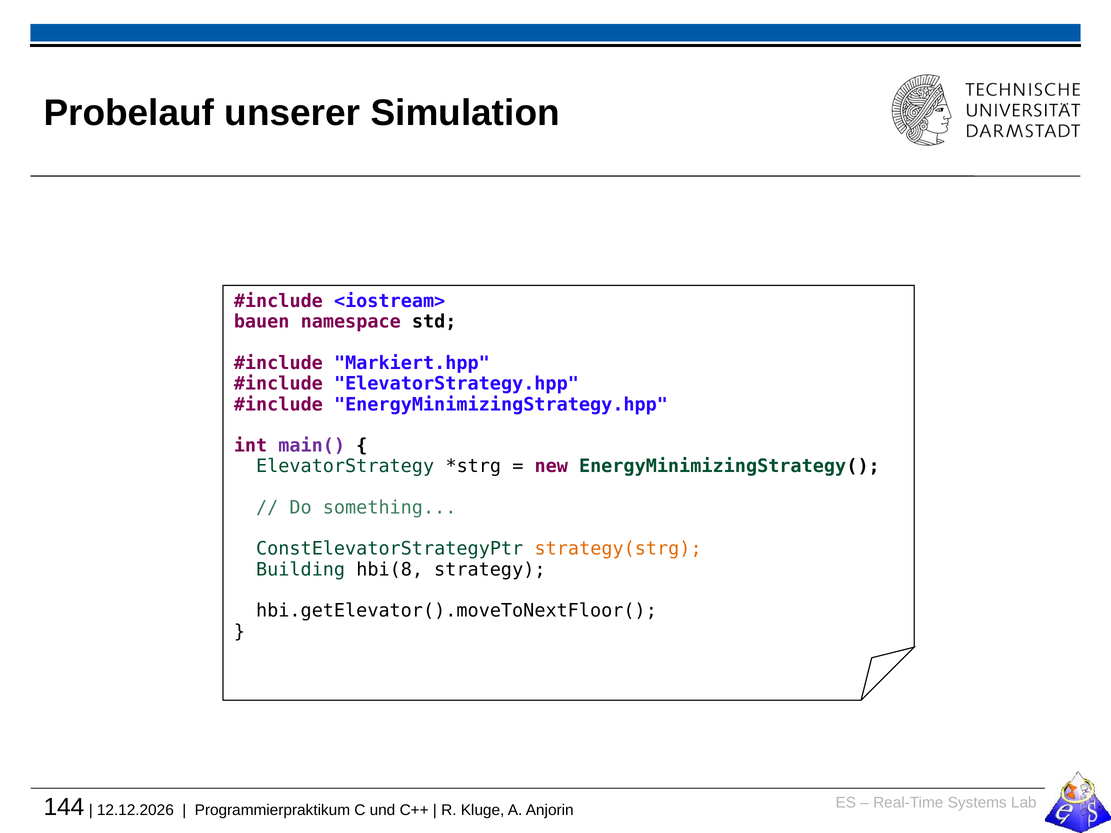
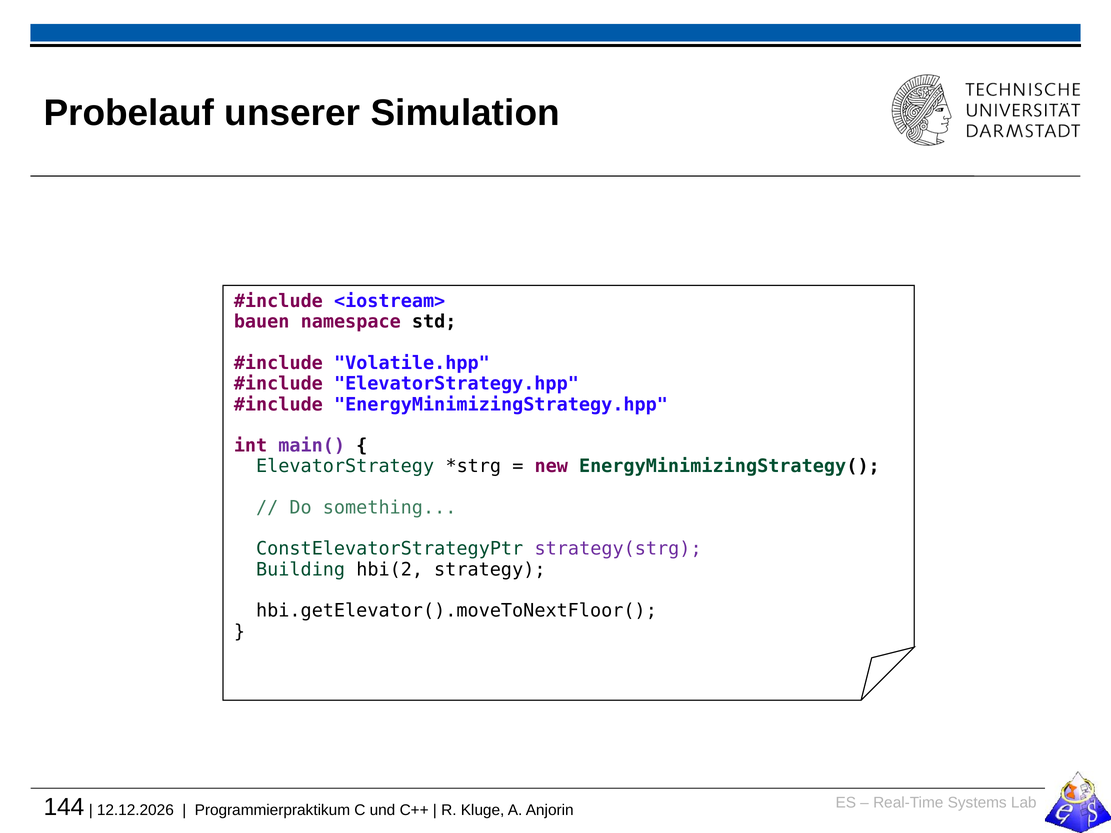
Markiert.hpp: Markiert.hpp -> Volatile.hpp
strategy(strg colour: orange -> purple
hbi(8: hbi(8 -> hbi(2
